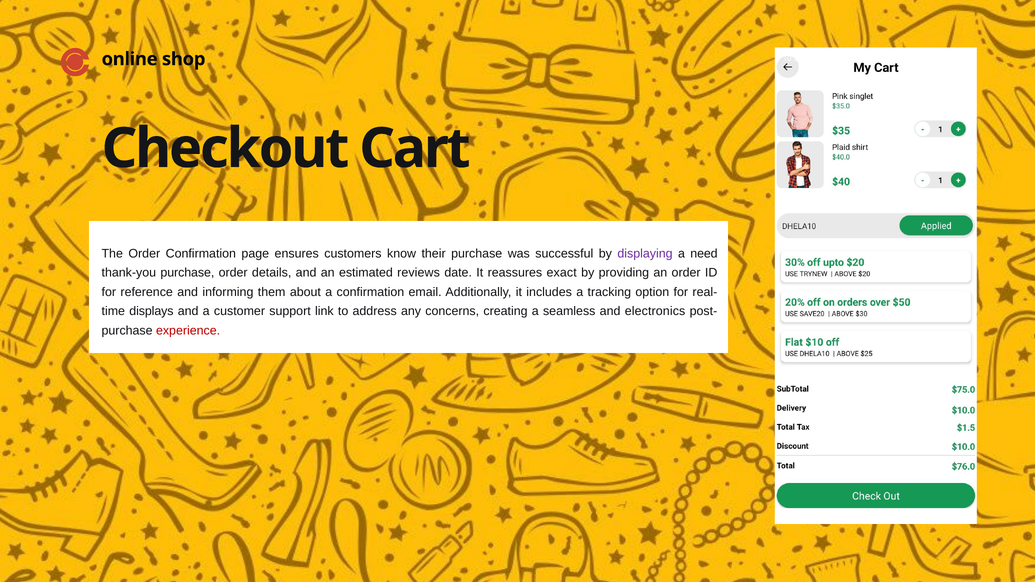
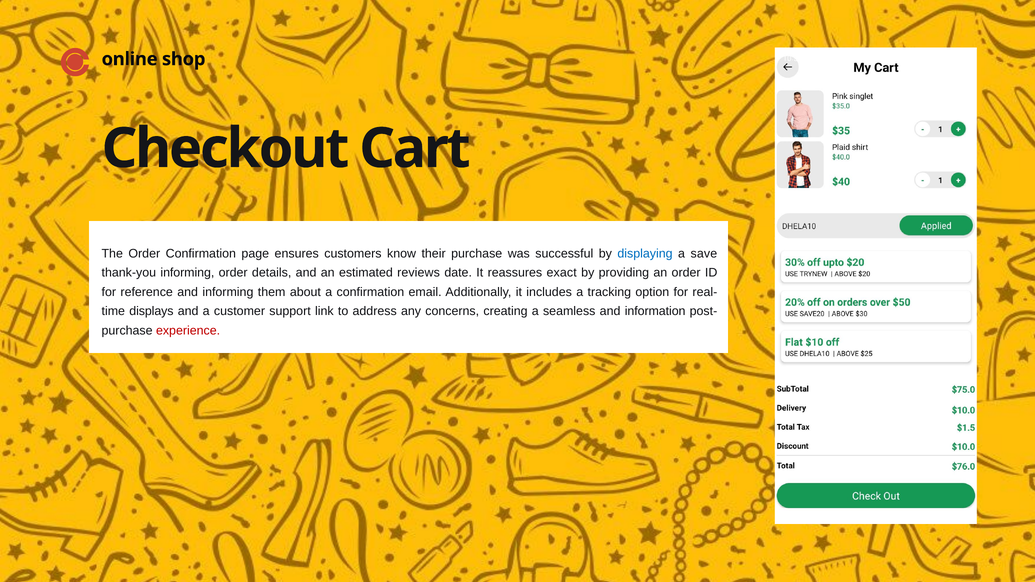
displaying colour: purple -> blue
need: need -> save
thank-you purchase: purchase -> informing
electronics: electronics -> information
